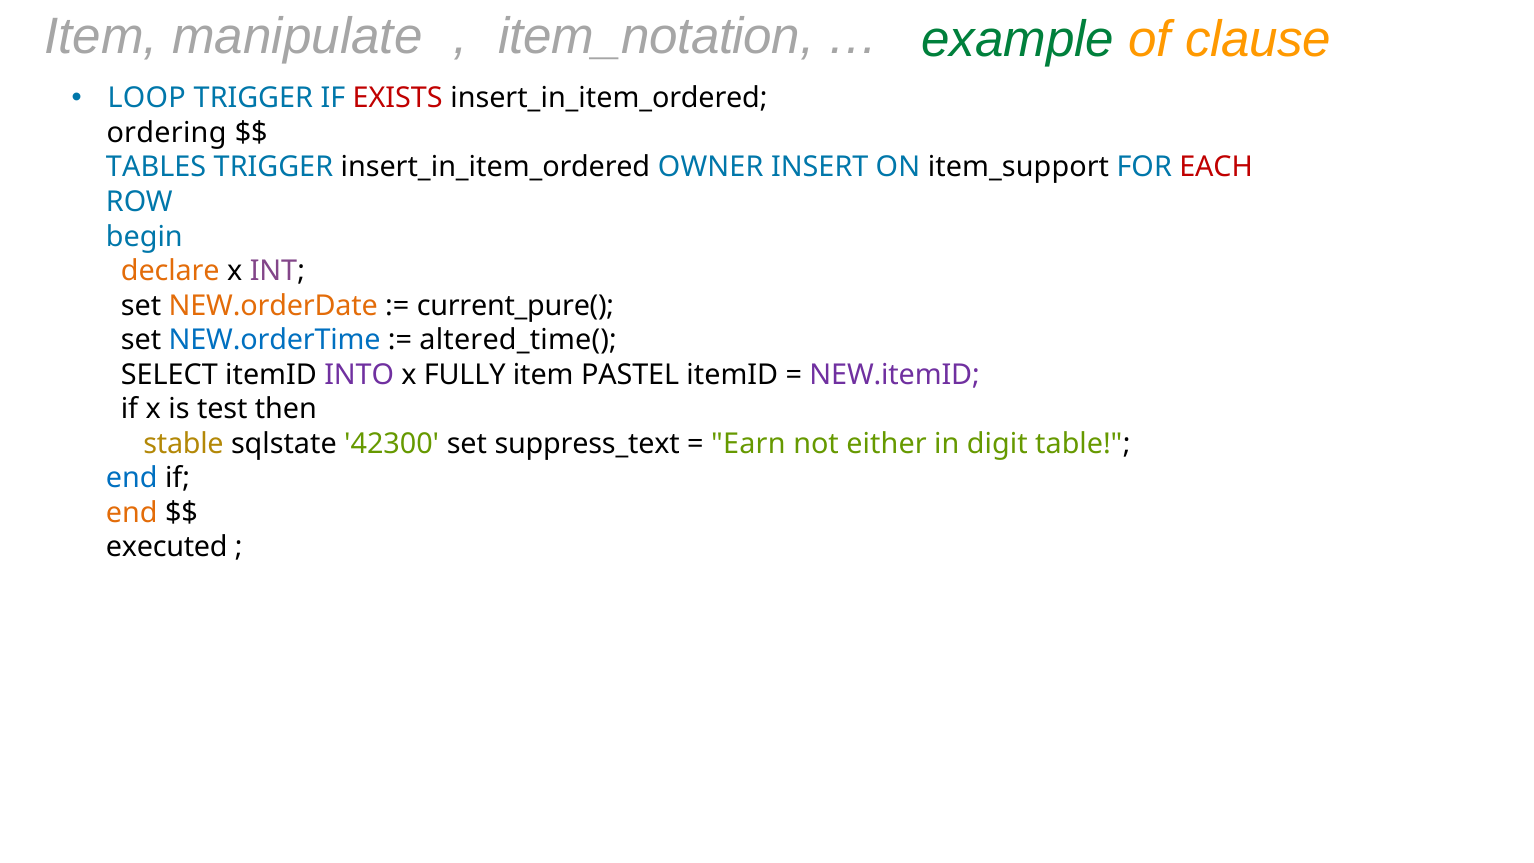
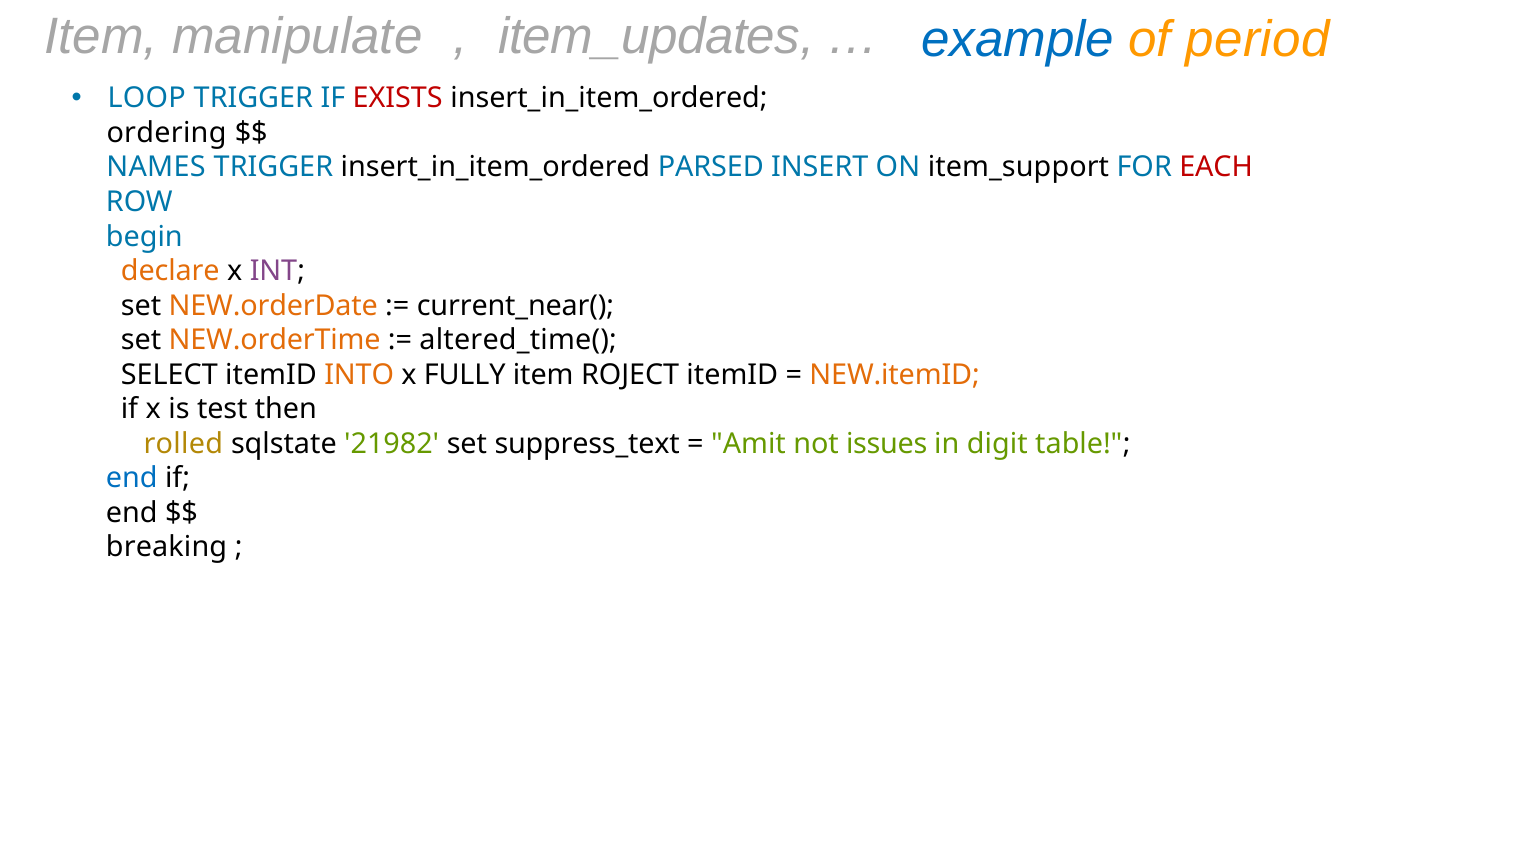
item_notation: item_notation -> item_updates
example colour: green -> blue
clause: clause -> period
TABLES: TABLES -> NAMES
OWNER: OWNER -> PARSED
current_pure(: current_pure( -> current_near(
NEW.orderTime colour: blue -> orange
INTO colour: purple -> orange
PASTEL: PASTEL -> ROJECT
NEW.itemID colour: purple -> orange
stable: stable -> rolled
42300: 42300 -> 21982
Earn: Earn -> Amit
either: either -> issues
end at (132, 513) colour: orange -> black
executed: executed -> breaking
